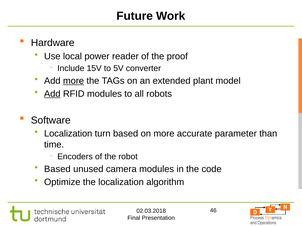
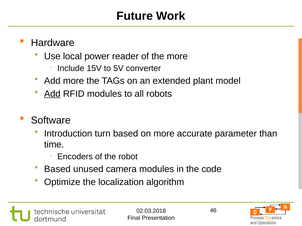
the proof: proof -> more
more at (74, 81) underline: present -> none
Localization at (68, 134): Localization -> Introduction
